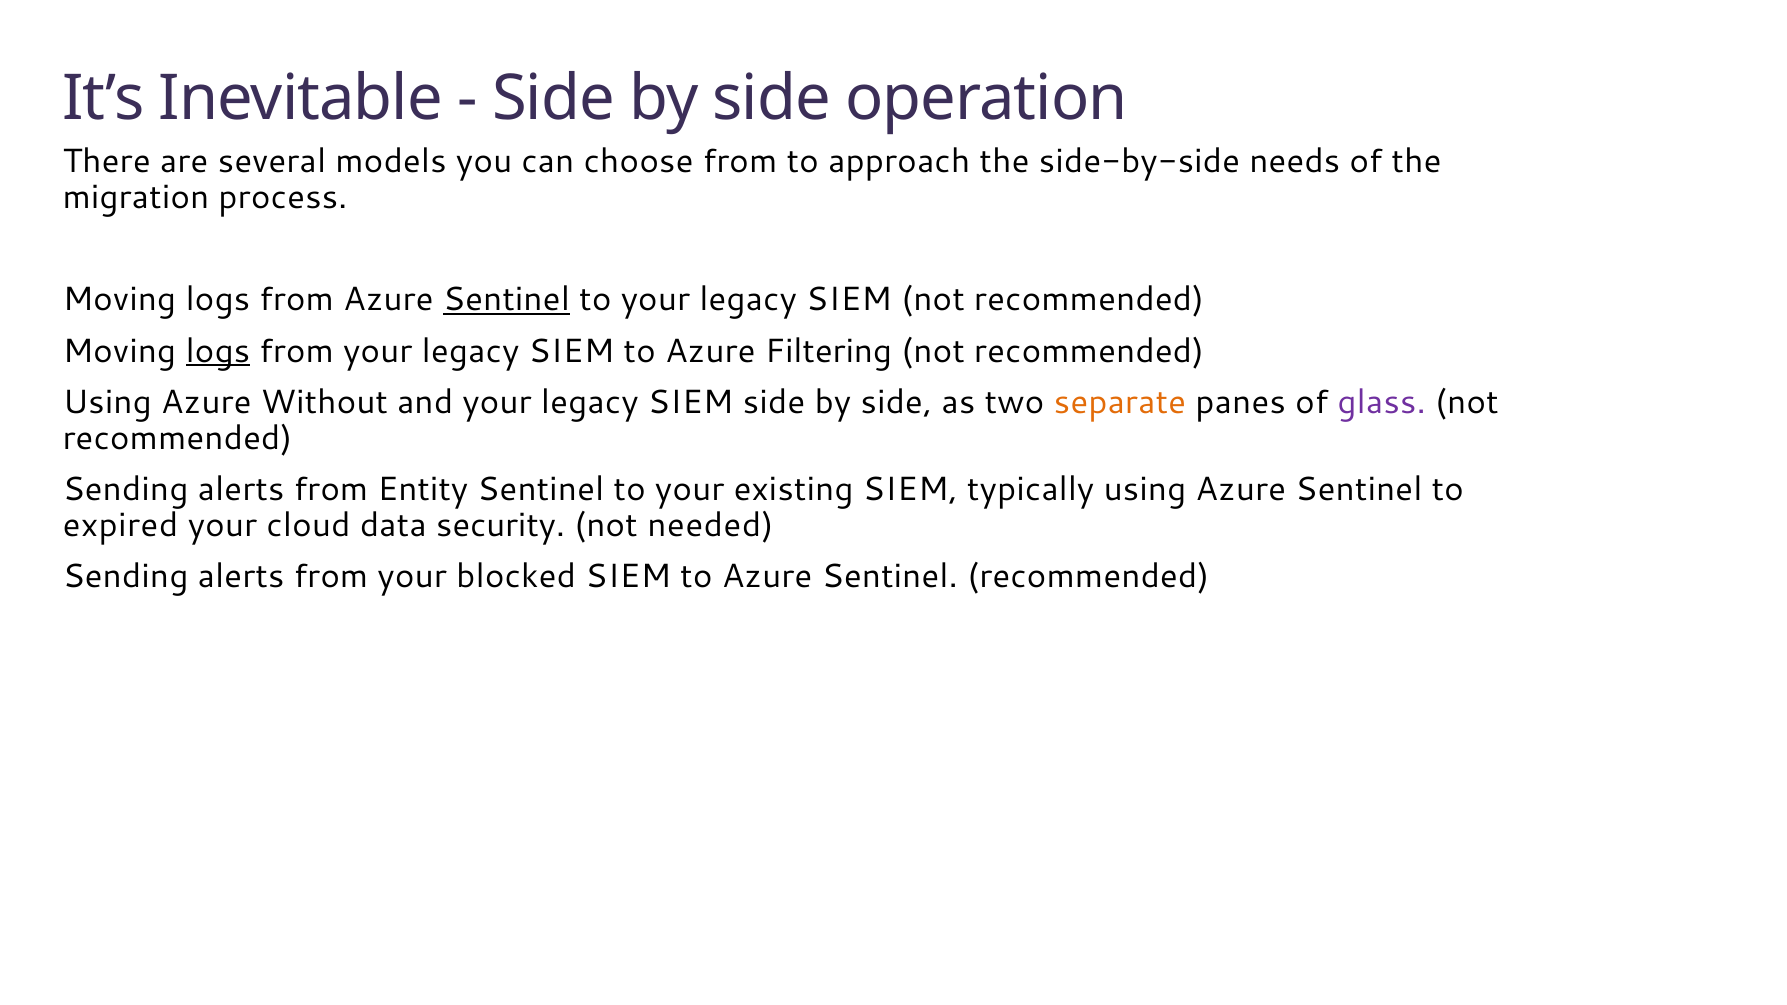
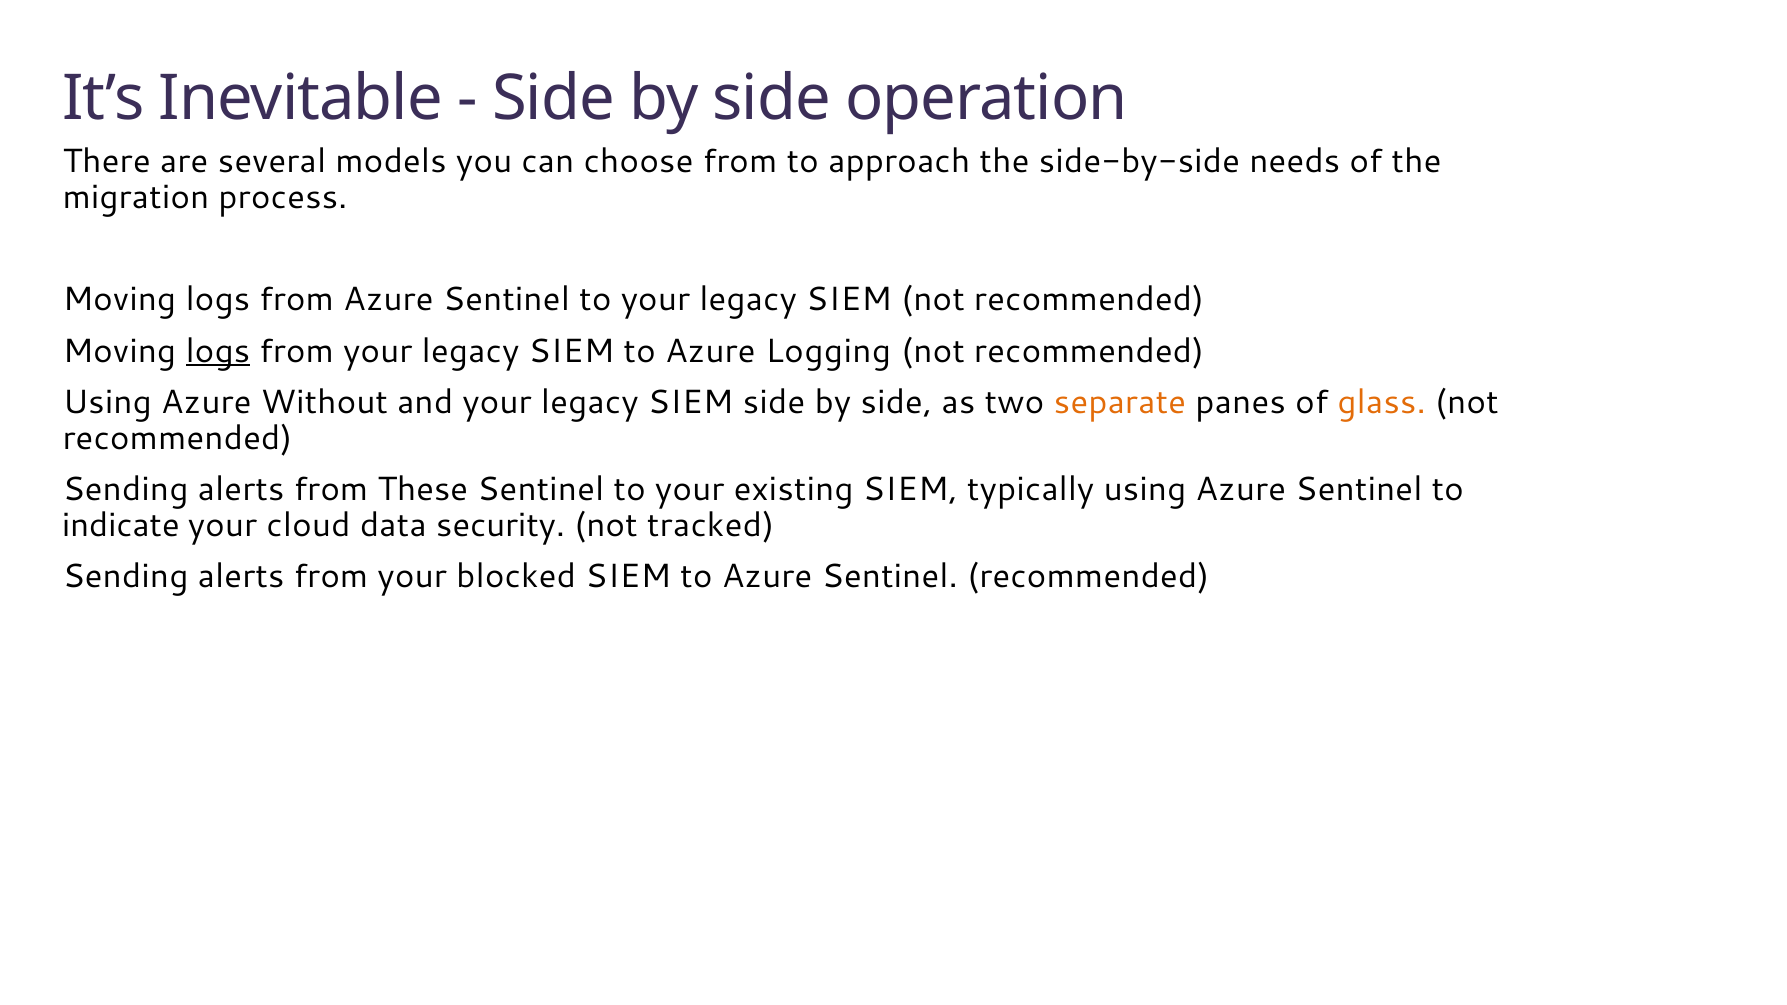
Sentinel at (506, 300) underline: present -> none
Filtering: Filtering -> Logging
glass colour: purple -> orange
Entity: Entity -> These
expired: expired -> indicate
needed: needed -> tracked
